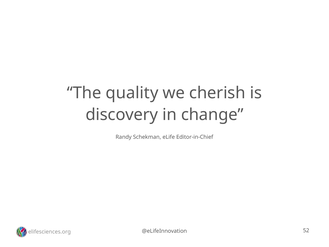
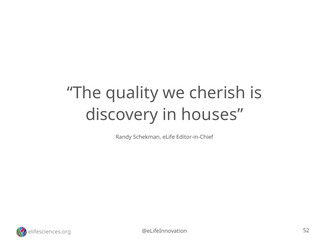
change: change -> houses
